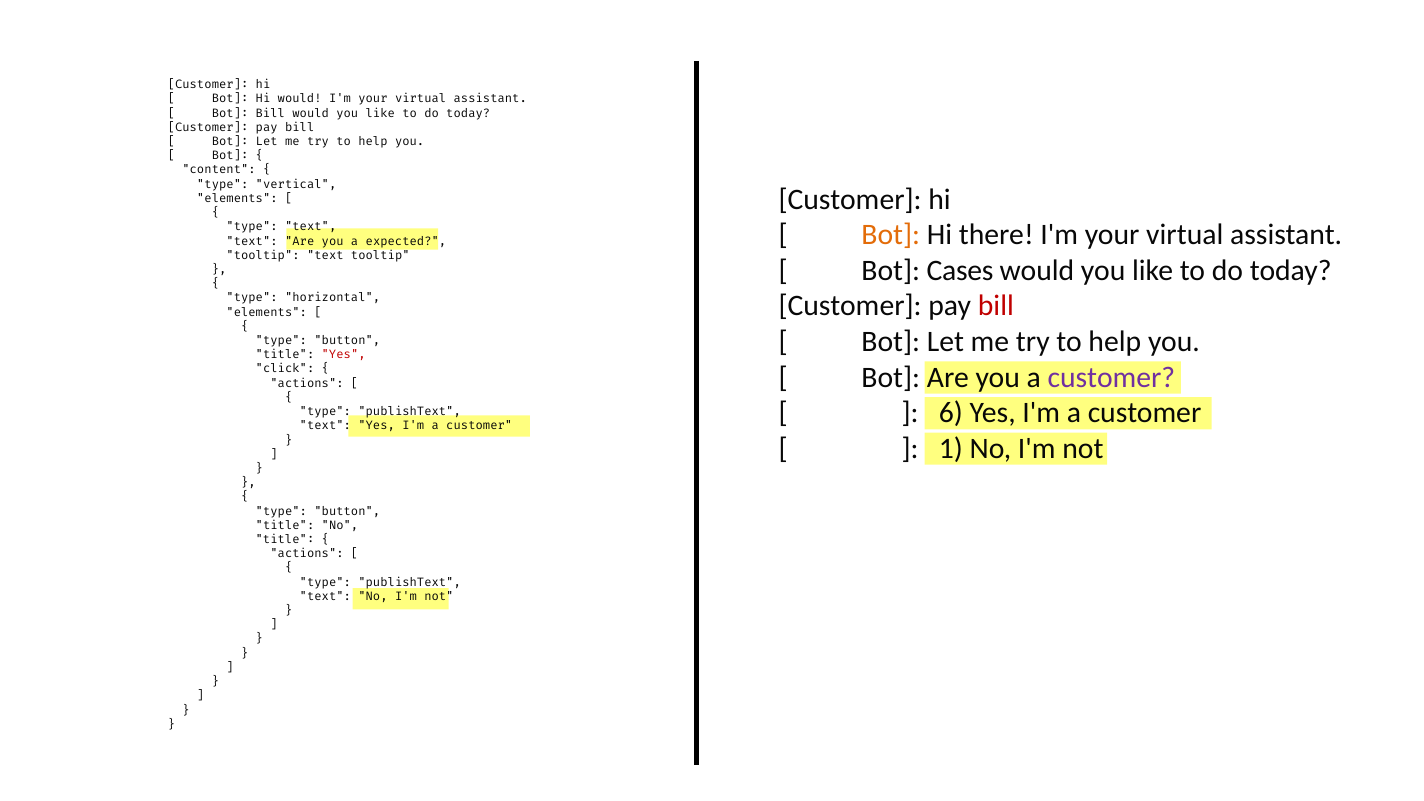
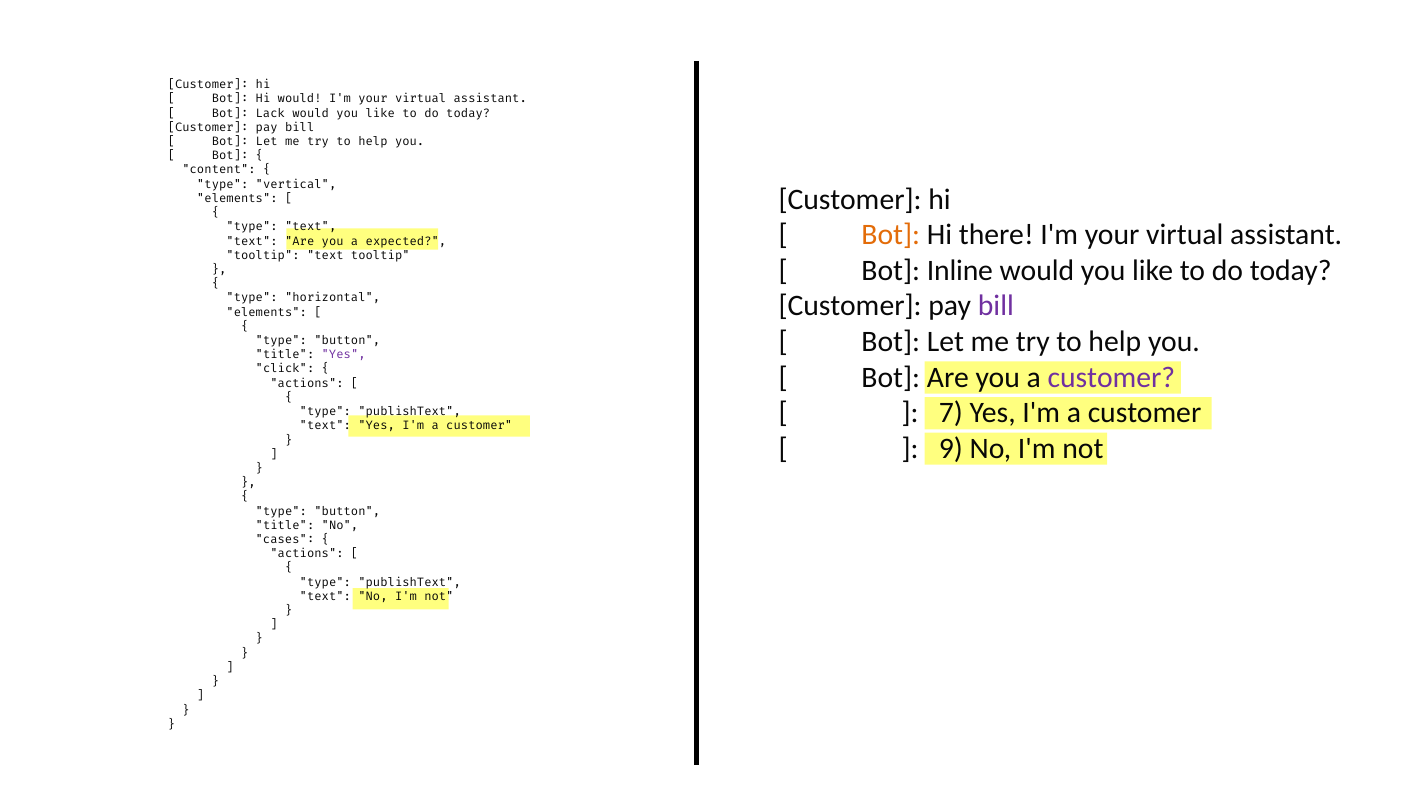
Bot Bill: Bill -> Lack
Cases: Cases -> Inline
bill at (996, 306) colour: red -> purple
Yes at (344, 355) colour: red -> purple
6: 6 -> 7
1: 1 -> 9
title at (285, 540): title -> cases
